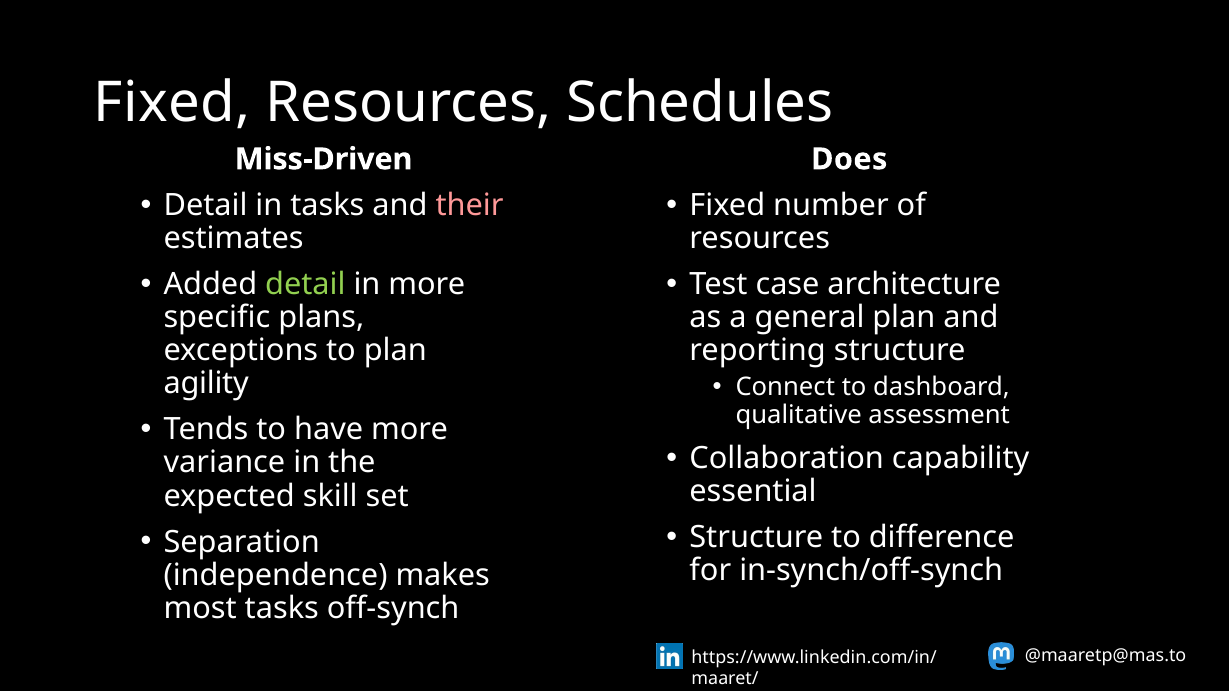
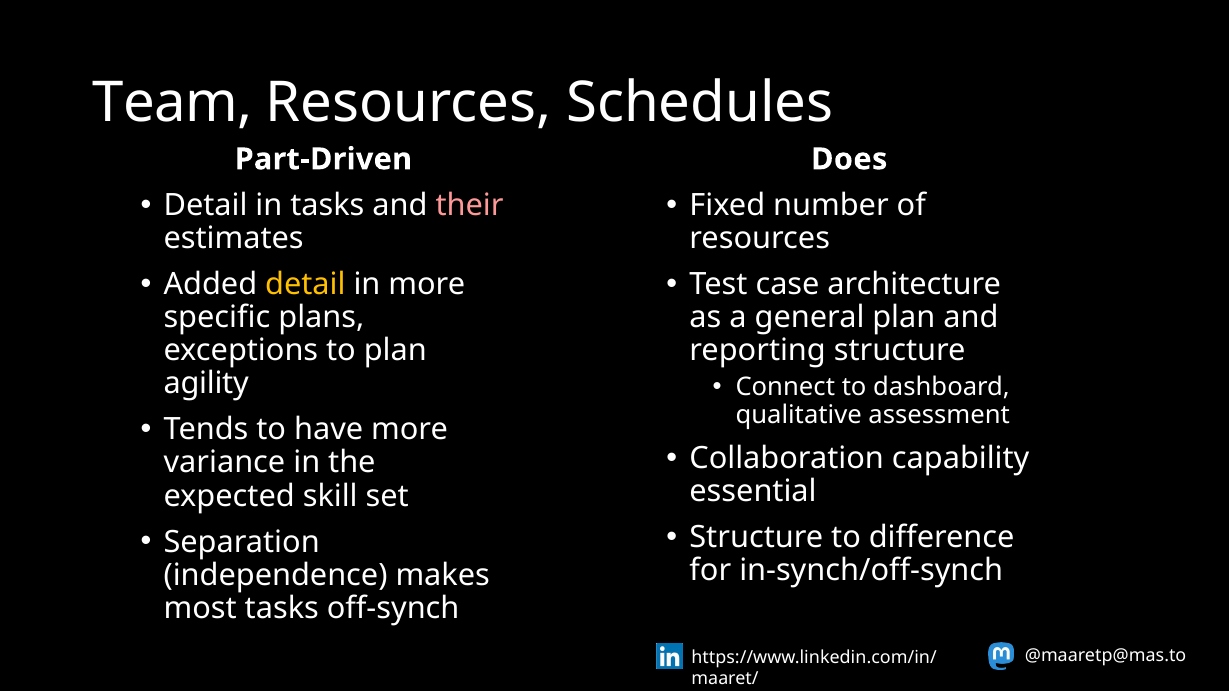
Fixed at (172, 103): Fixed -> Team
Miss-Driven: Miss-Driven -> Part-Driven
detail at (305, 284) colour: light green -> yellow
